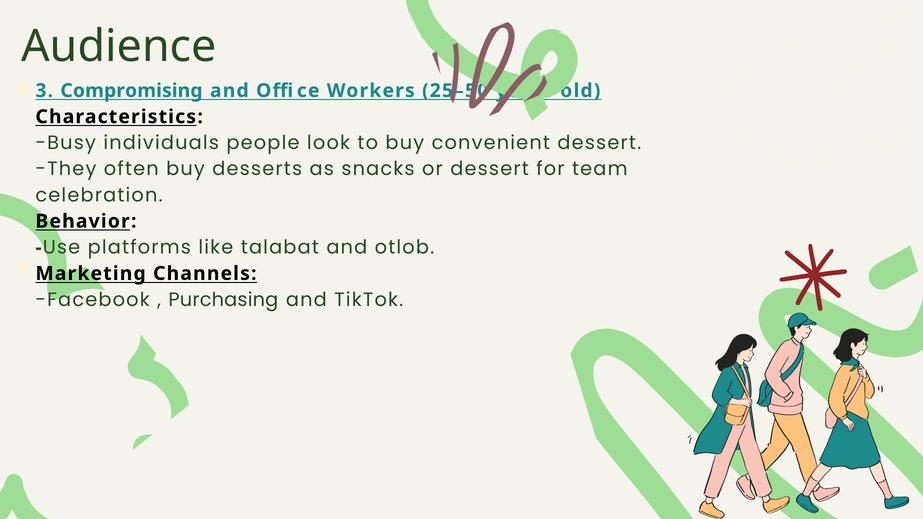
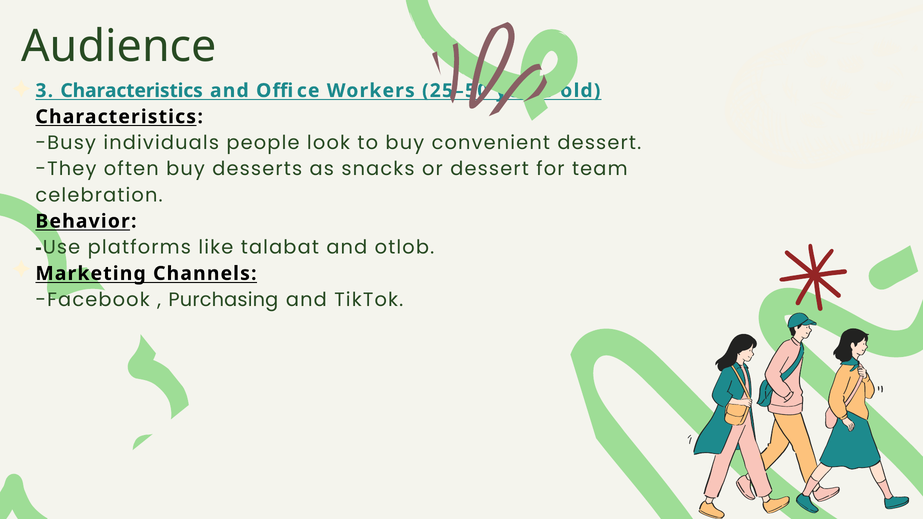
3 Compromising: Compromising -> Characteristics
